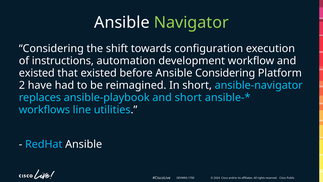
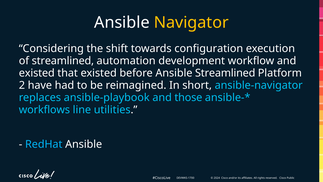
Navigator colour: light green -> yellow
of instructions: instructions -> streamlined
Ansible Considering: Considering -> Streamlined
and short: short -> those
